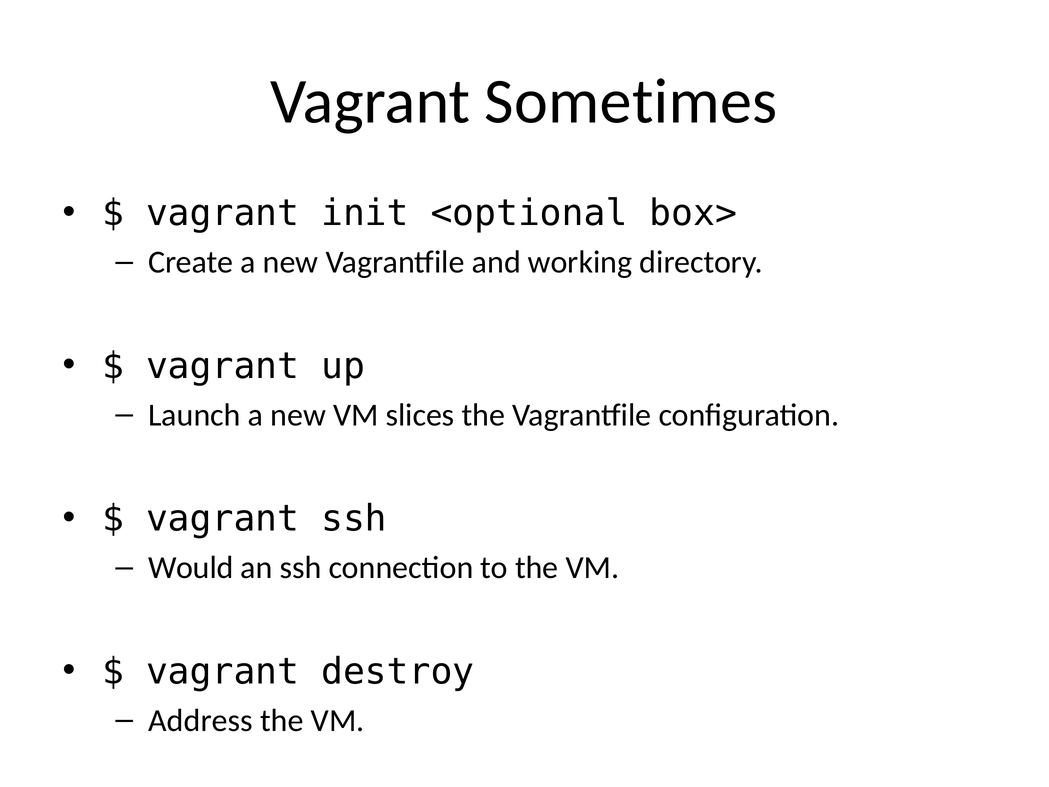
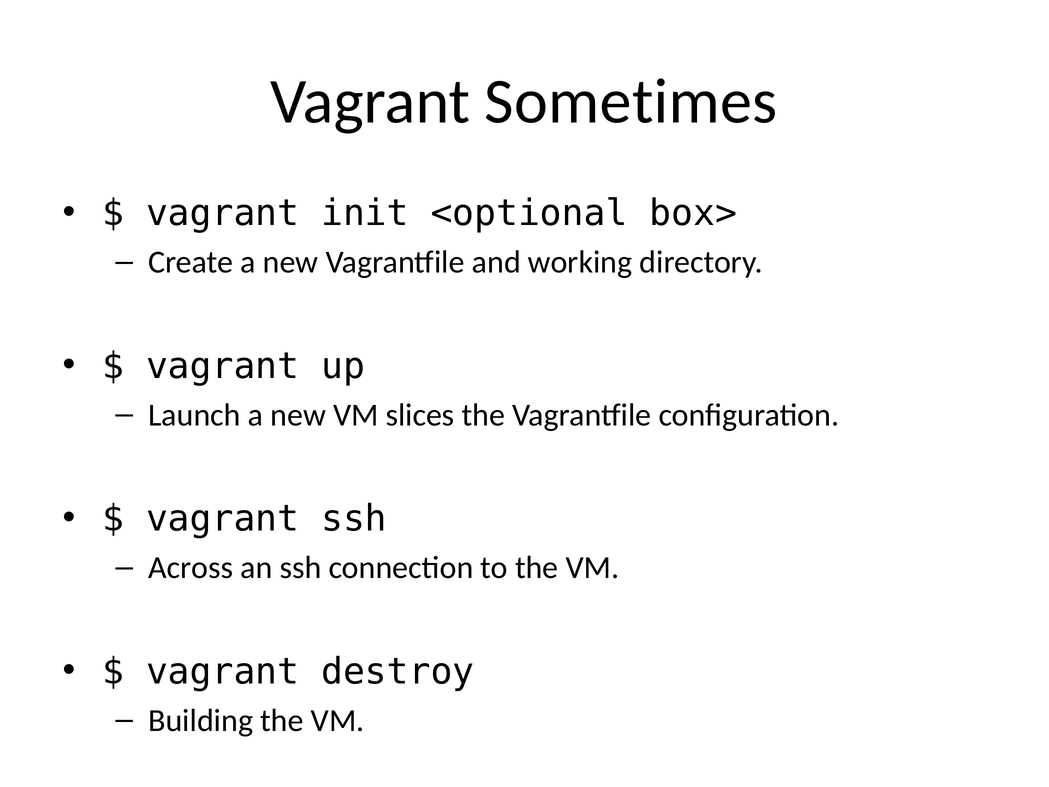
Would: Would -> Across
Address: Address -> Building
